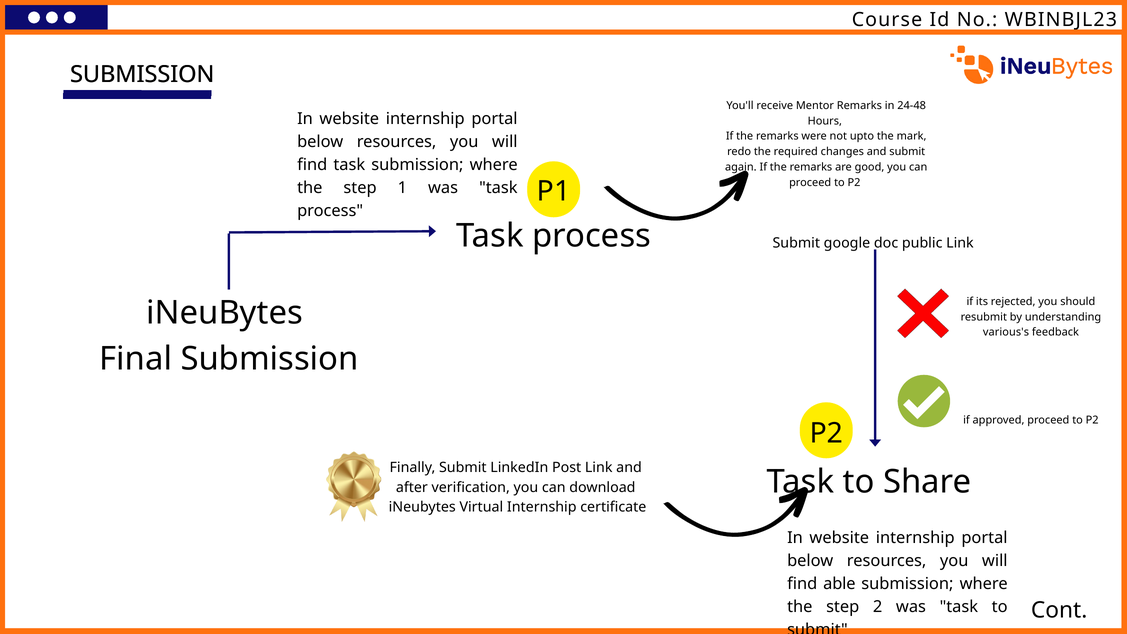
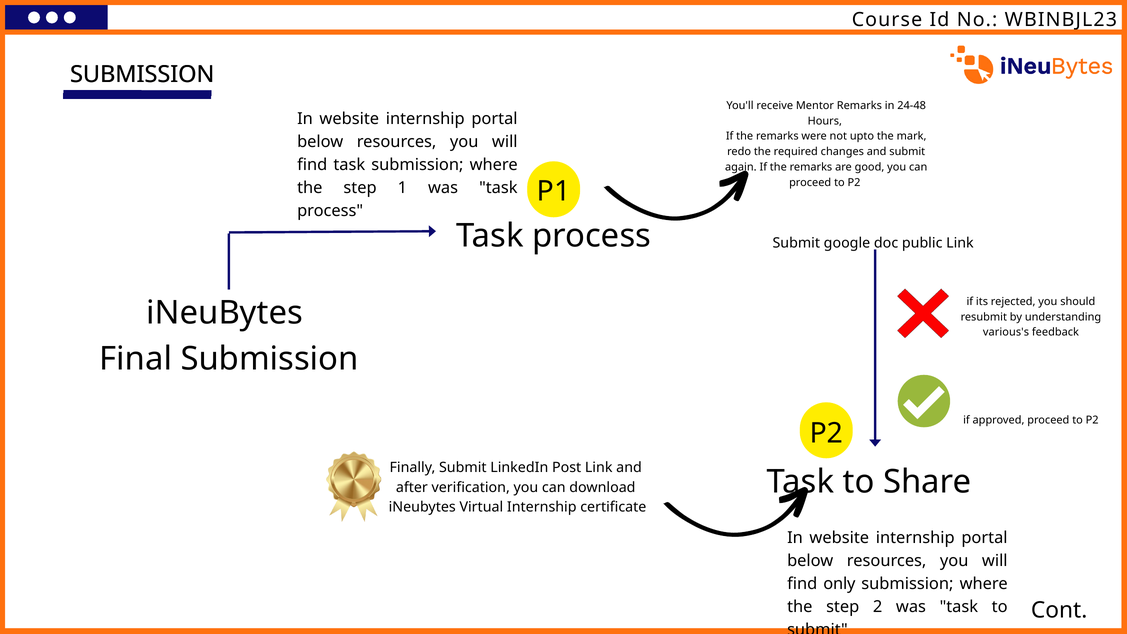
able: able -> only
